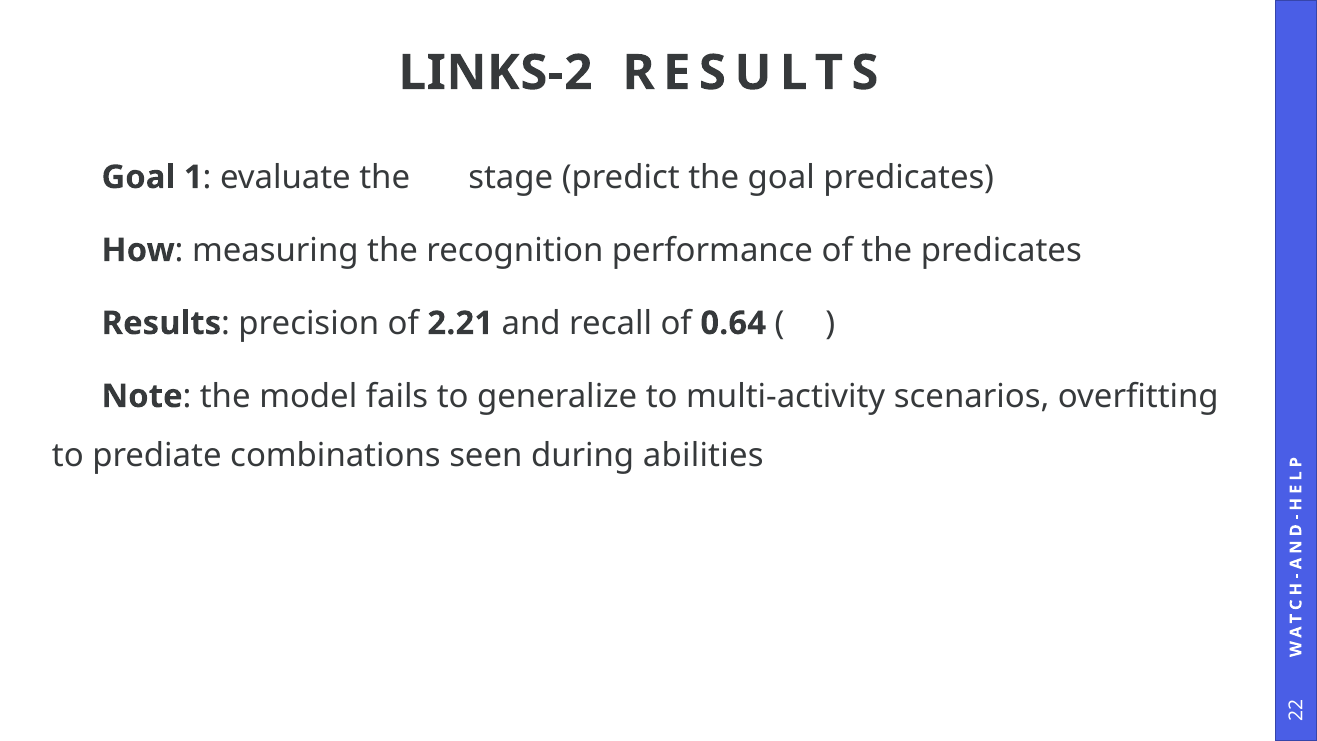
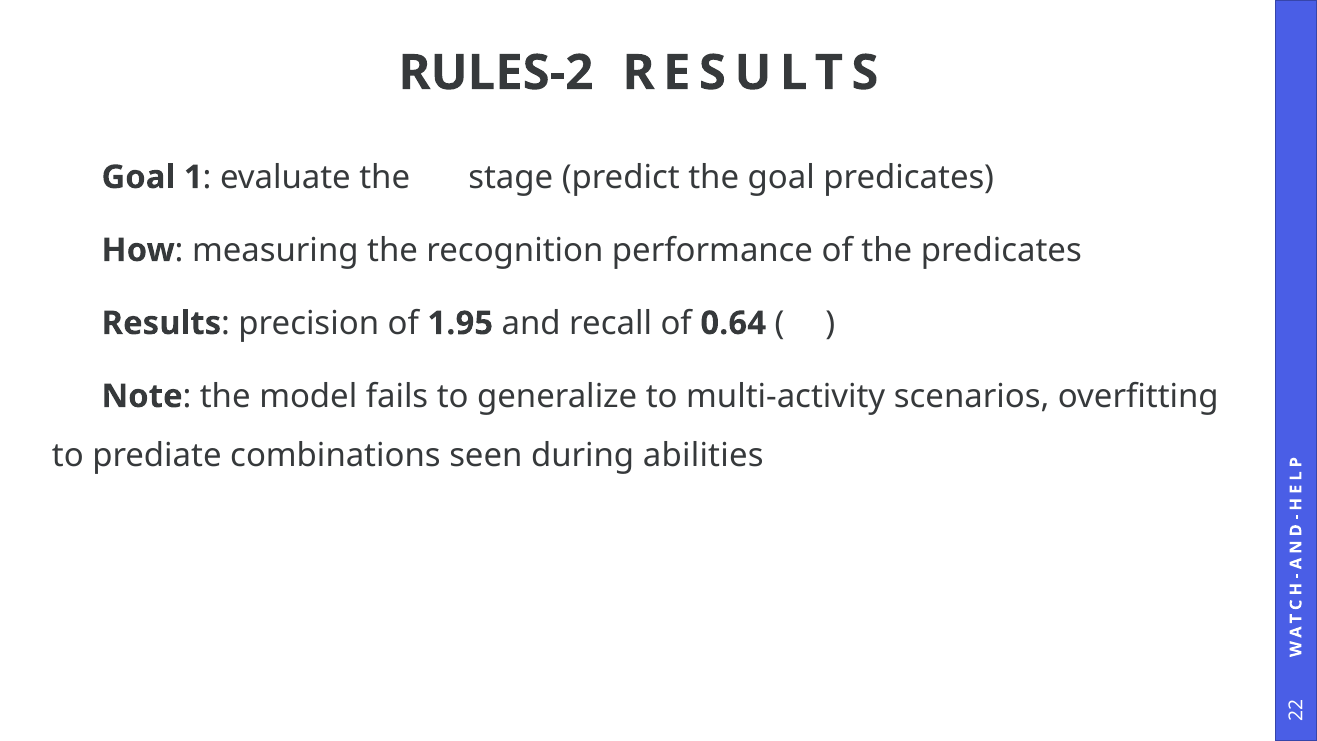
LINKS-2: LINKS-2 -> RULES-2
2.21: 2.21 -> 1.95
